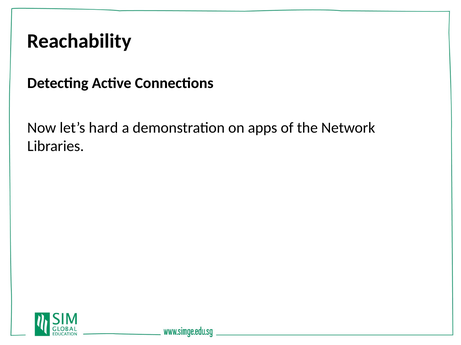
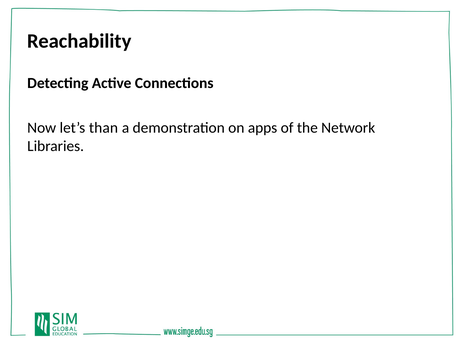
hard: hard -> than
